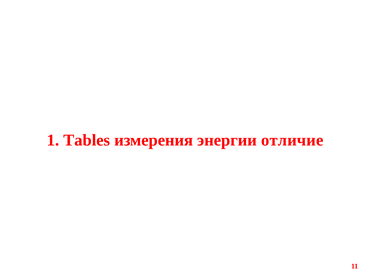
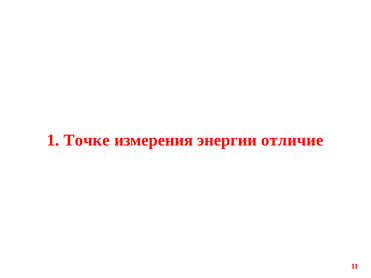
Tables: Tables -> Точке
